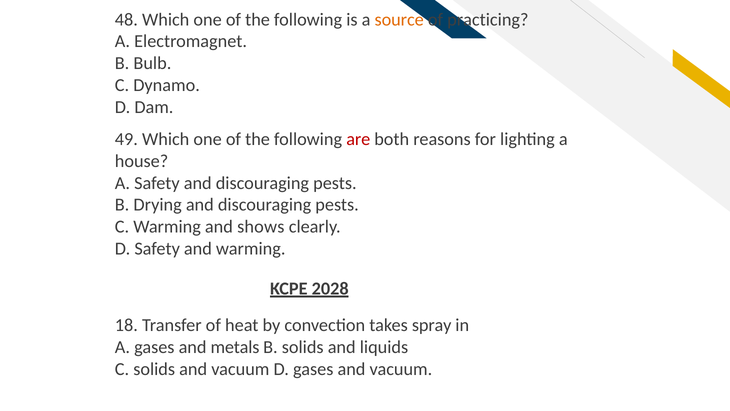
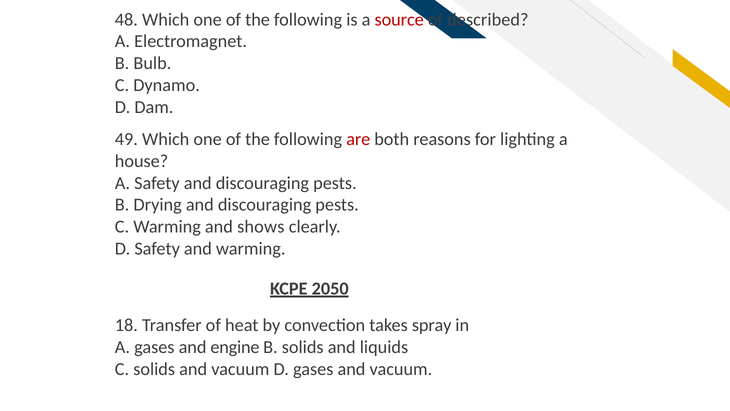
source colour: orange -> red
practicing: practicing -> described
2028: 2028 -> 2050
metals: metals -> engine
